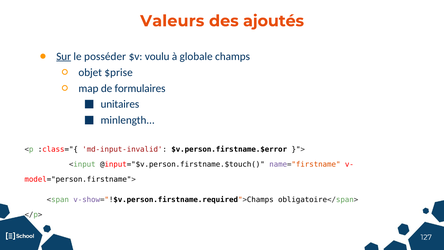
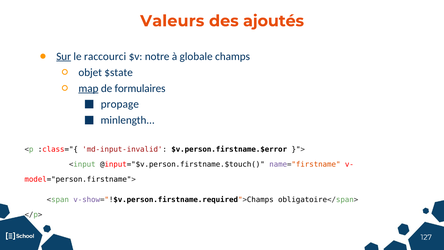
posséder: posséder -> raccourci
voulu: voulu -> notre
$prise: $prise -> $state
map underline: none -> present
unitaires: unitaires -> propage
